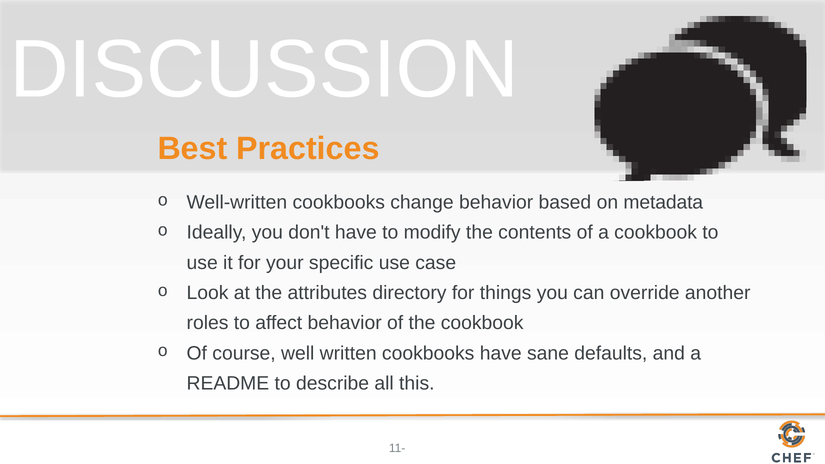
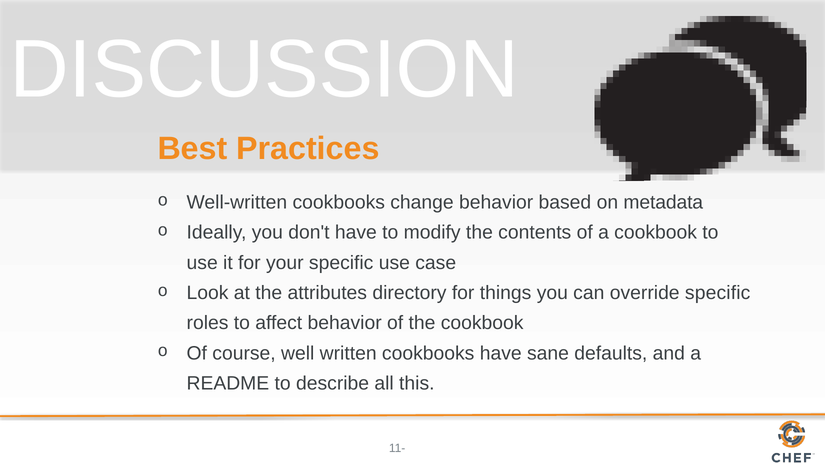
override another: another -> specific
